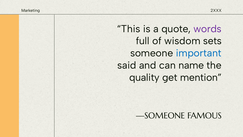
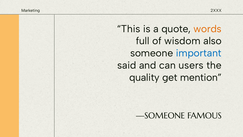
words colour: purple -> orange
sets: sets -> also
name: name -> users
